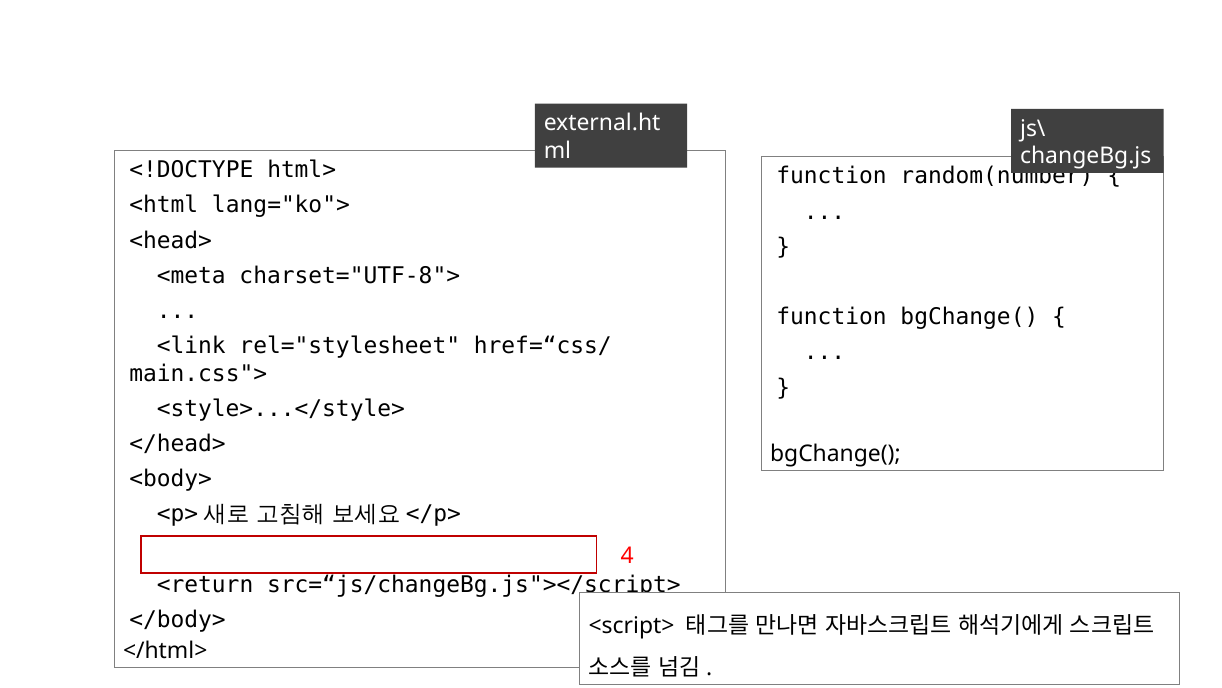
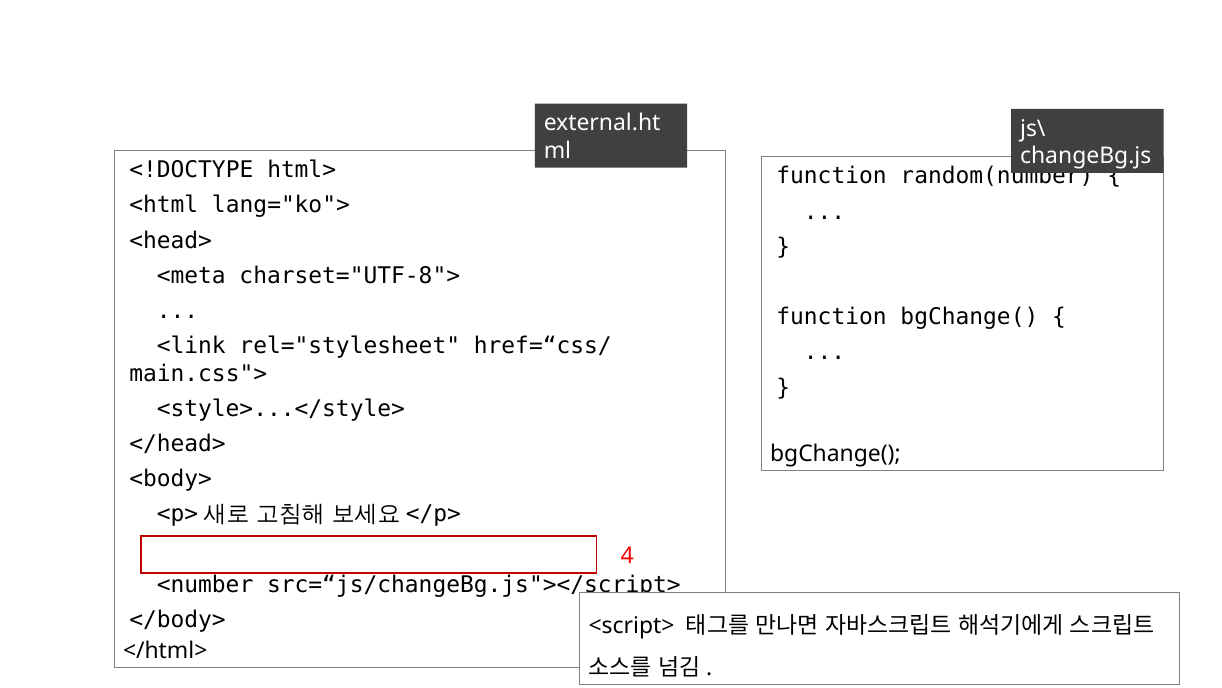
<return: <return -> <number
